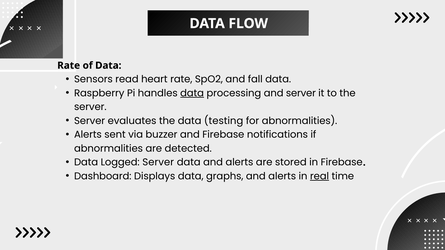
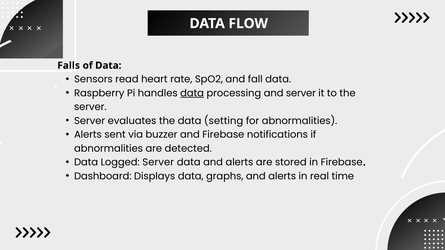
Rate at (69, 66): Rate -> Falls
testing: testing -> setting
real underline: present -> none
